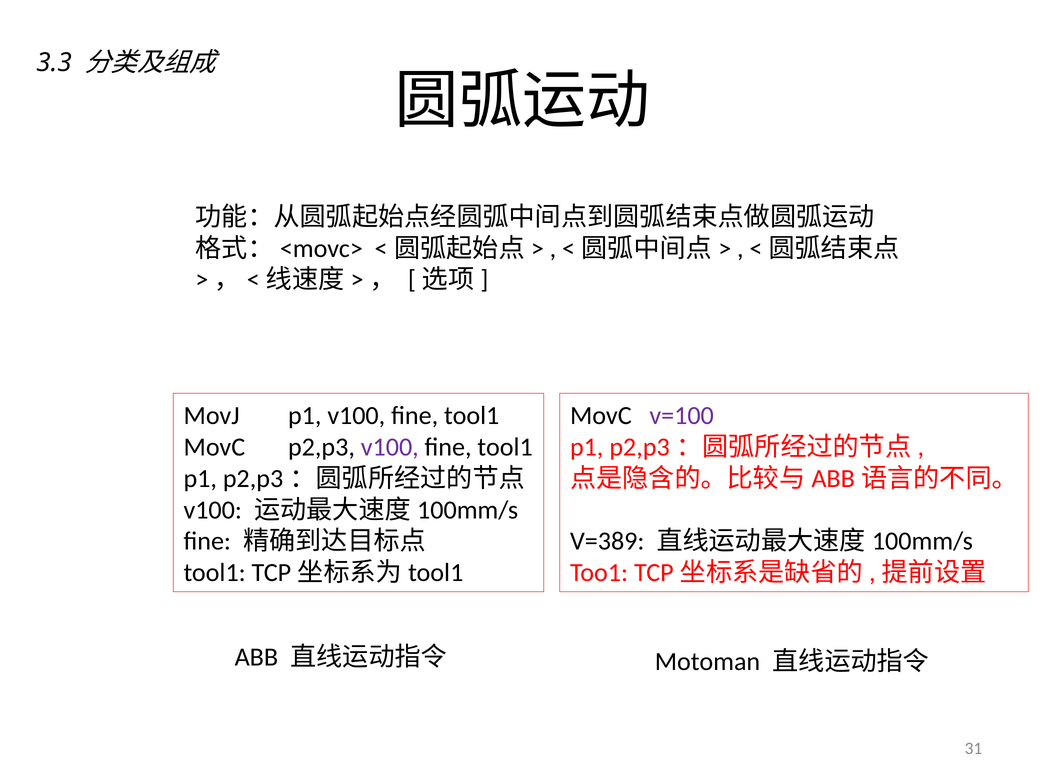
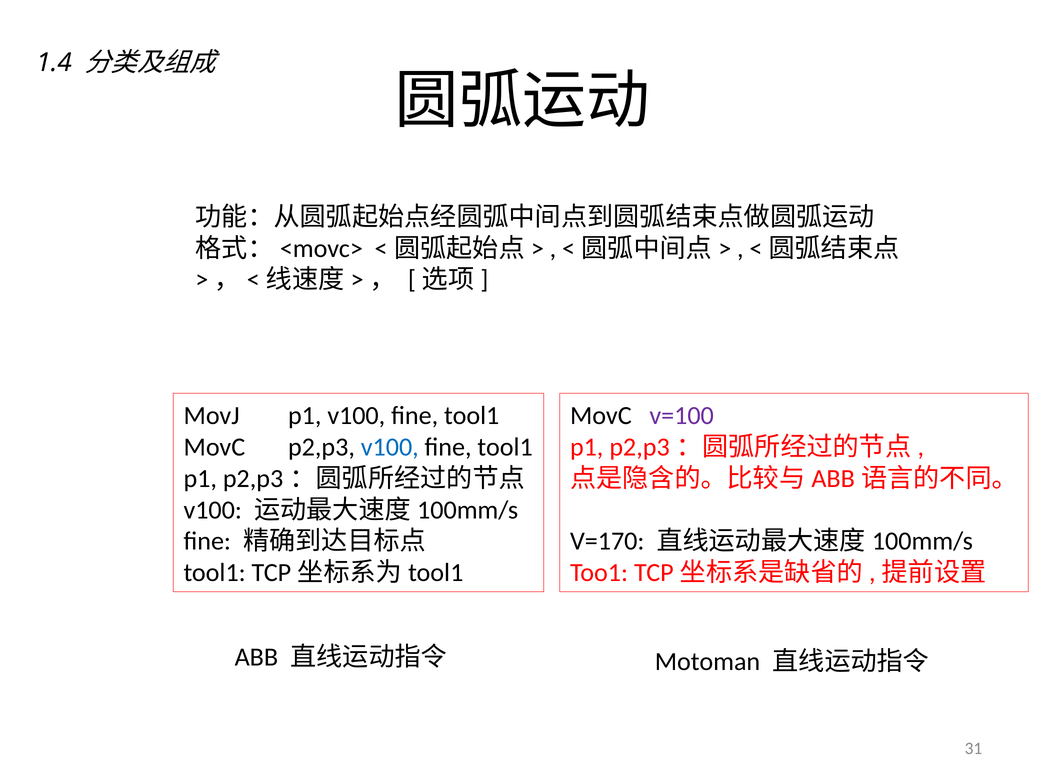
3.3: 3.3 -> 1.4
v100 at (390, 447) colour: purple -> blue
V=389: V=389 -> V=170
